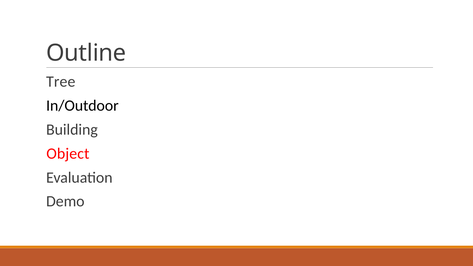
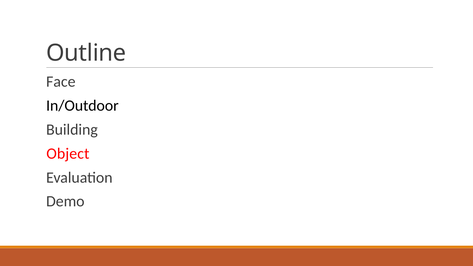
Tree: Tree -> Face
